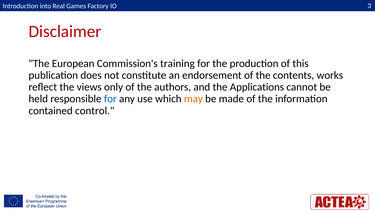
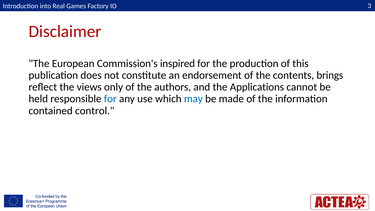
training: training -> inspired
works: works -> brings
may colour: orange -> blue
